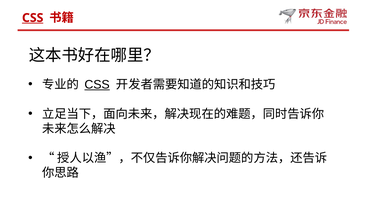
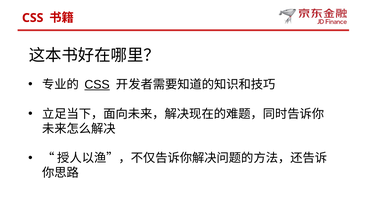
CSS at (33, 18) underline: present -> none
